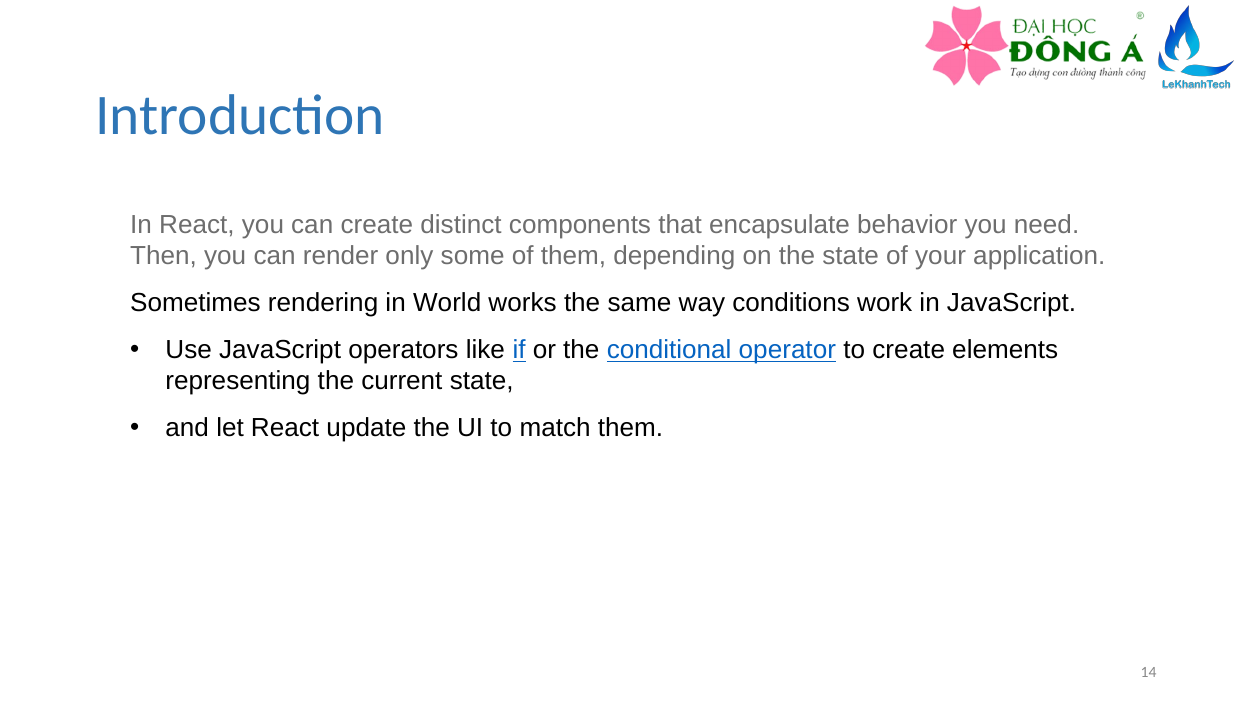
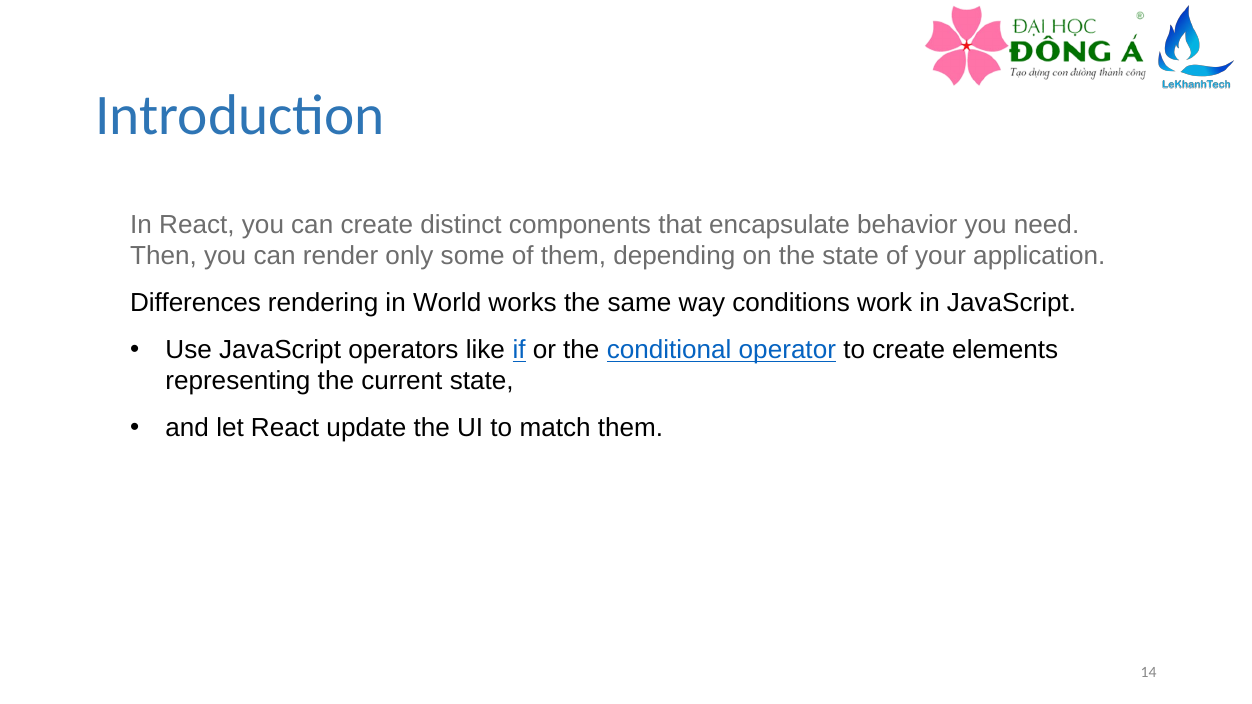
Sometimes: Sometimes -> Differences
